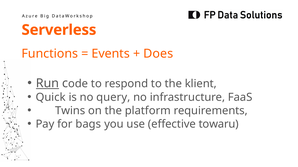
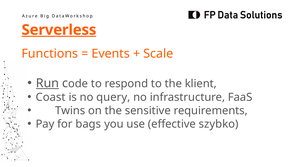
Serverless underline: none -> present
Does: Does -> Scale
Quick: Quick -> Coast
platform: platform -> sensitive
towaru: towaru -> szybko
